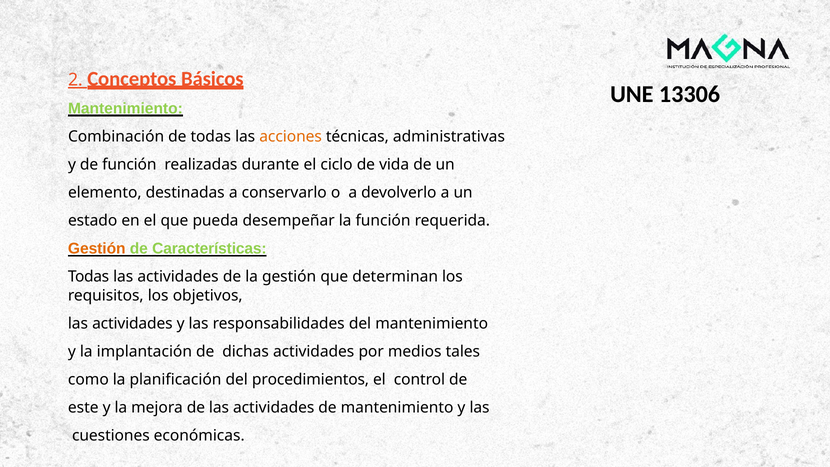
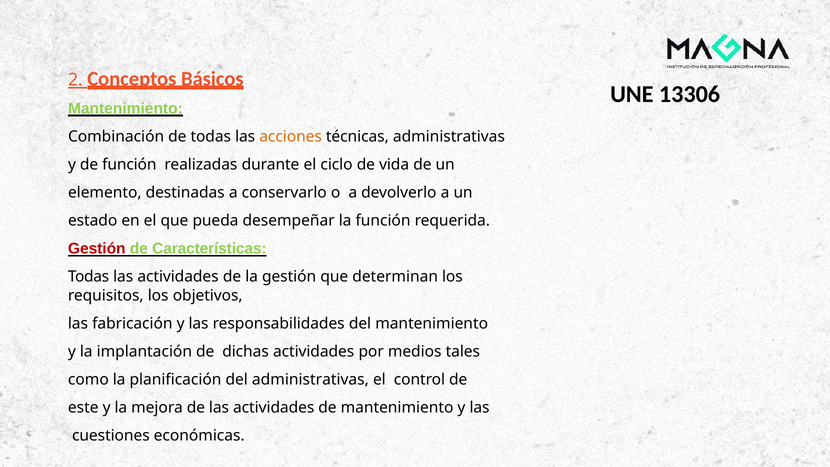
Gestión at (97, 249) colour: orange -> red
actividades at (132, 323): actividades -> fabricación
del procedimientos: procedimientos -> administrativas
